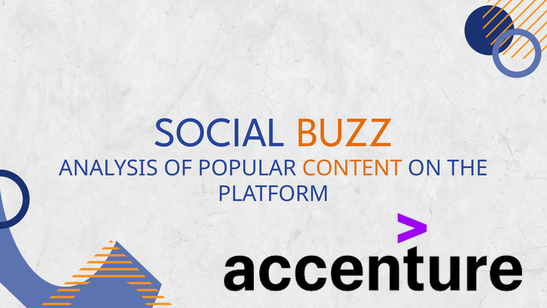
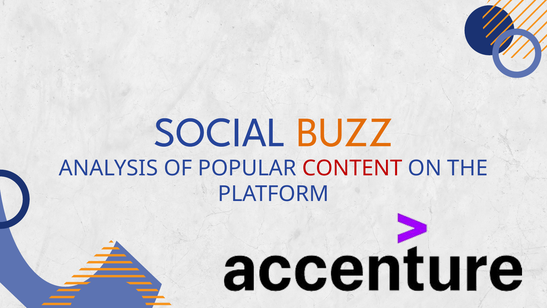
CONTENT colour: orange -> red
